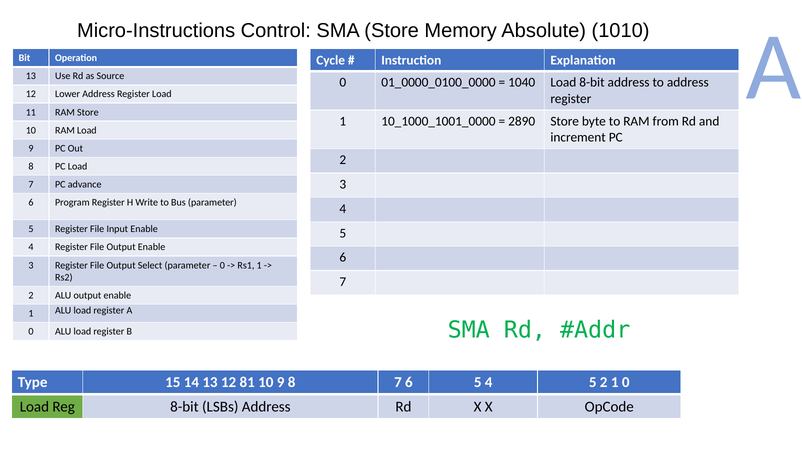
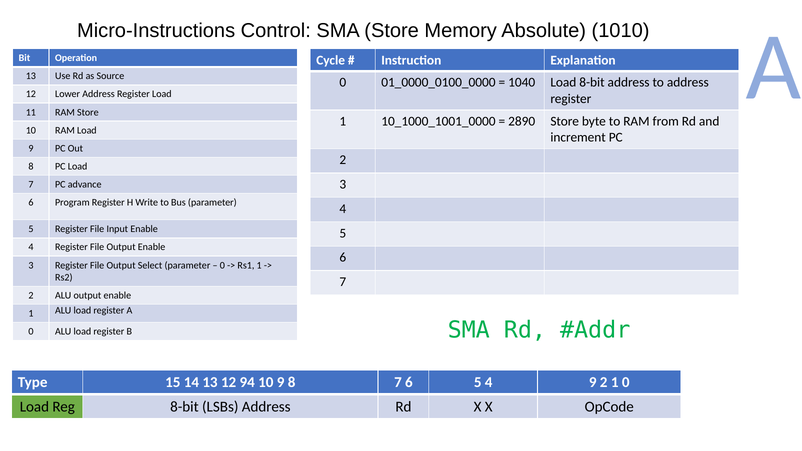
81: 81 -> 94
5 4 5: 5 -> 9
